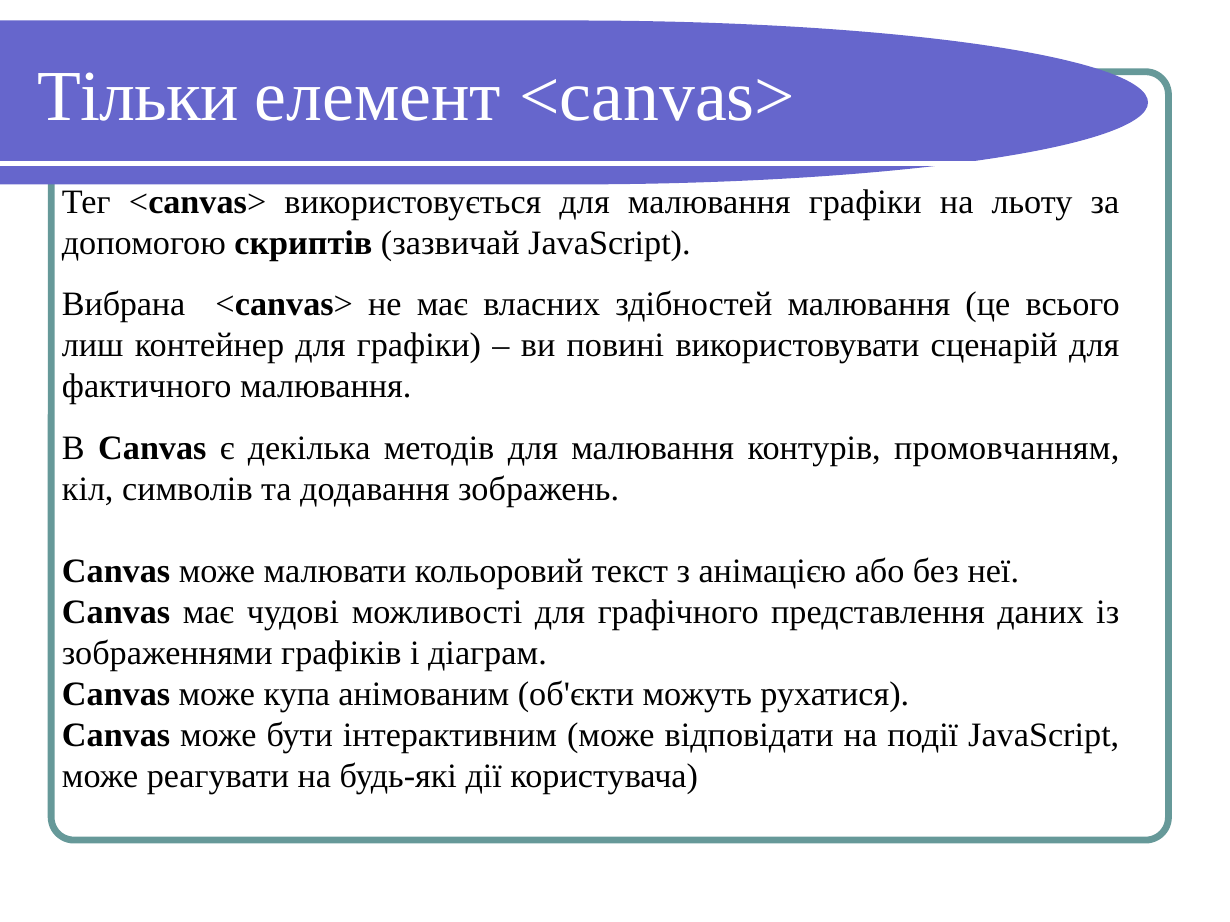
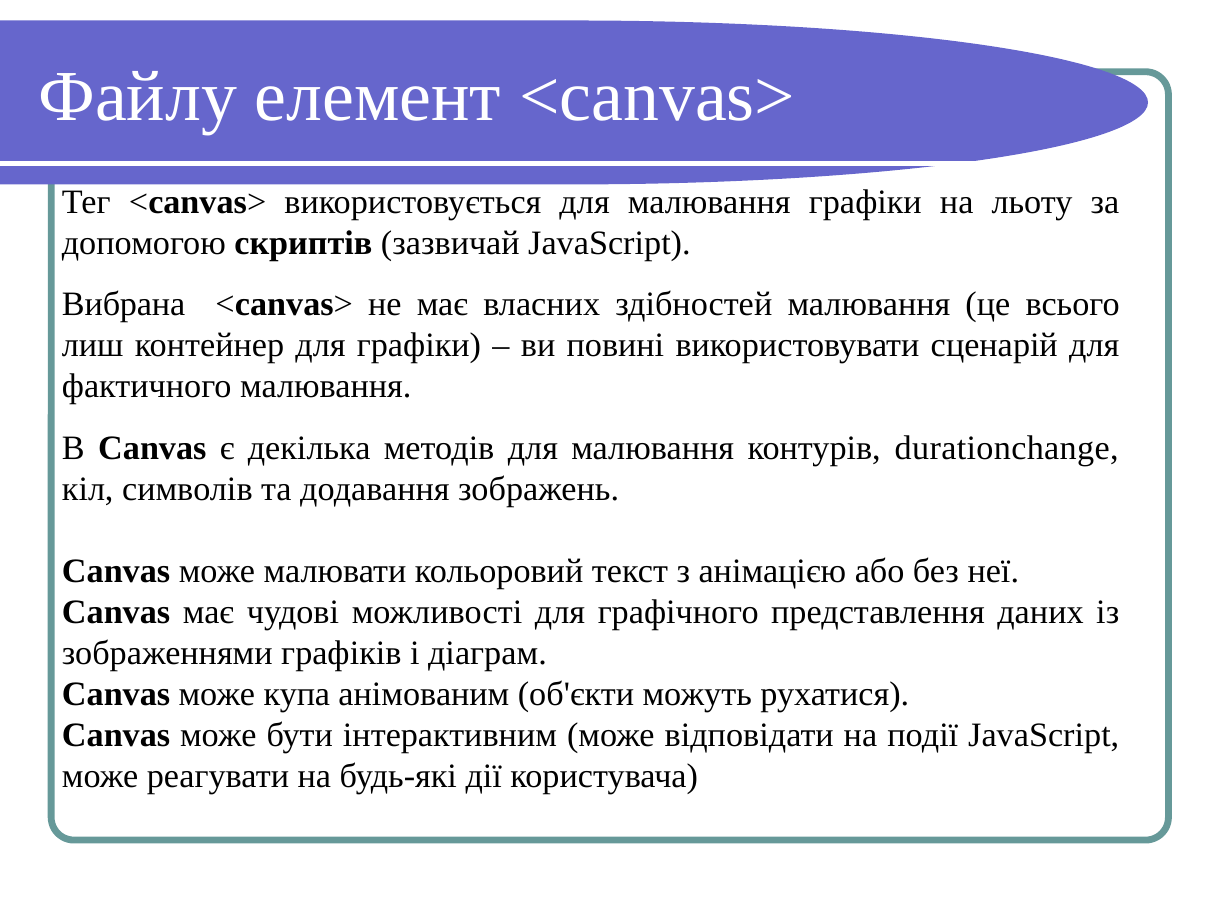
Тільки: Тільки -> Файлу
промовчанням: промовчанням -> durationchange
